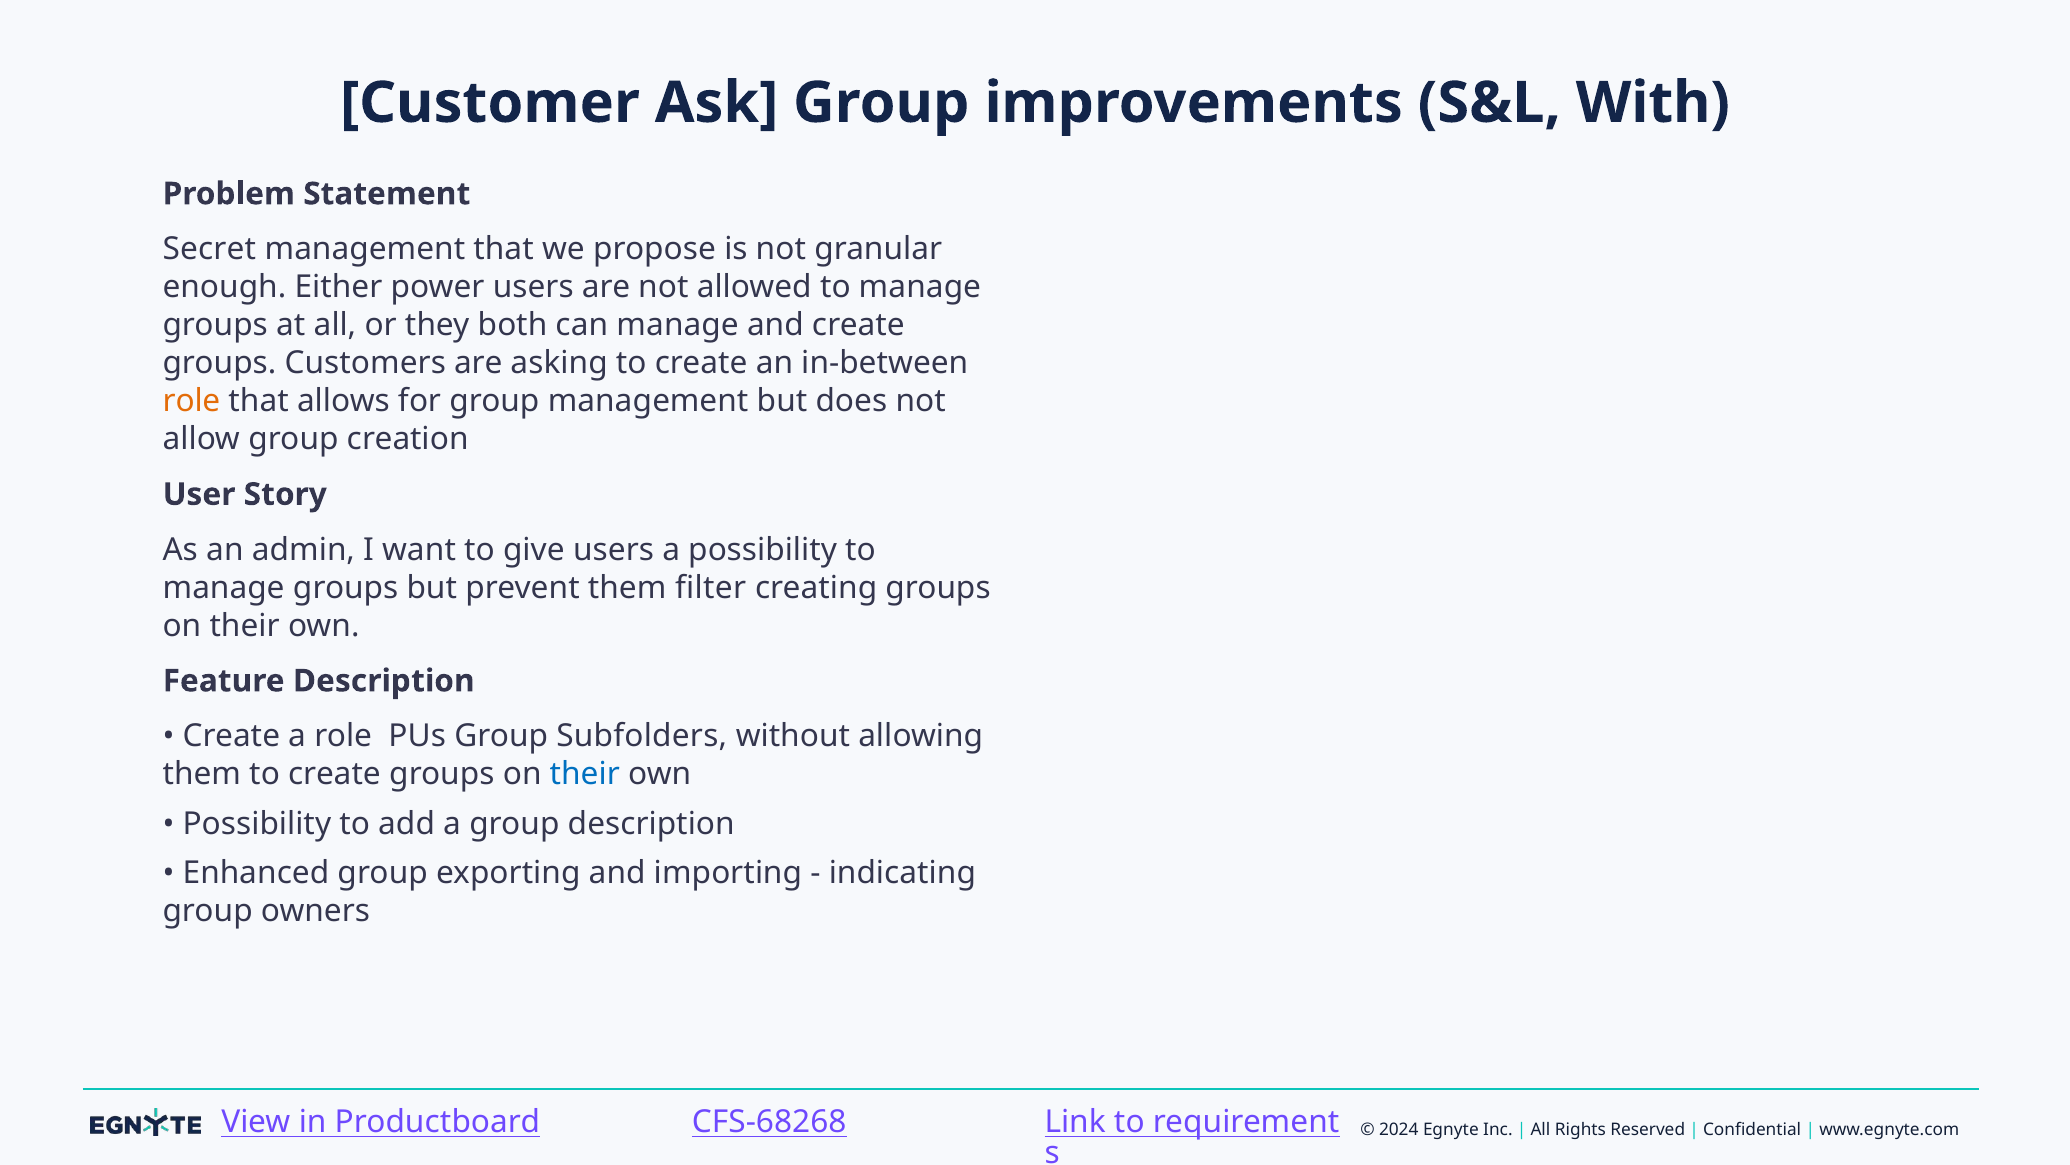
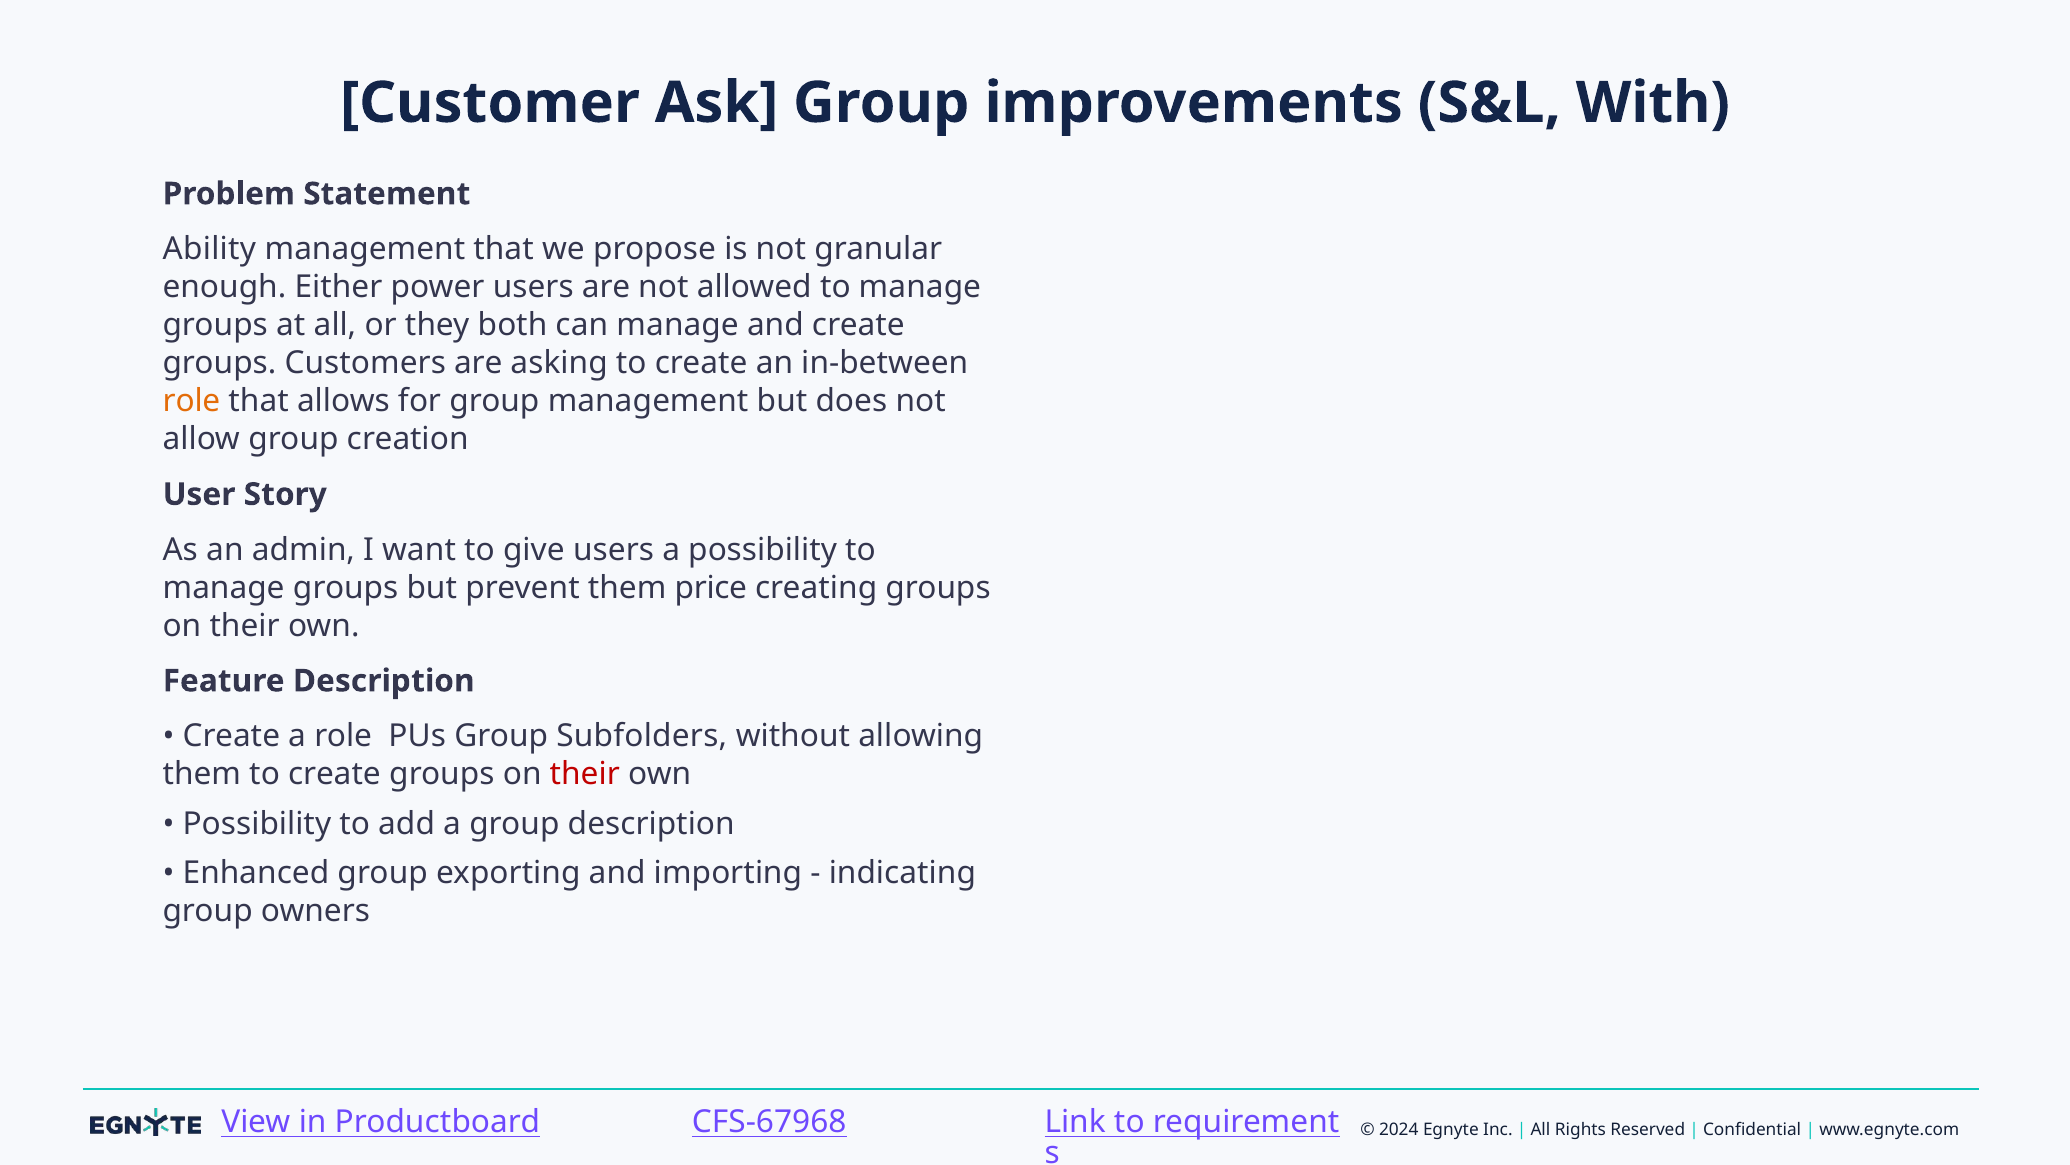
Secret: Secret -> Ability
filter: filter -> price
their at (585, 774) colour: blue -> red
CFS-68268: CFS-68268 -> CFS-67968
